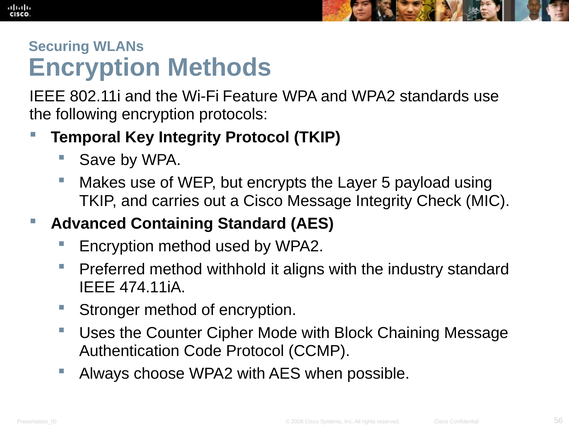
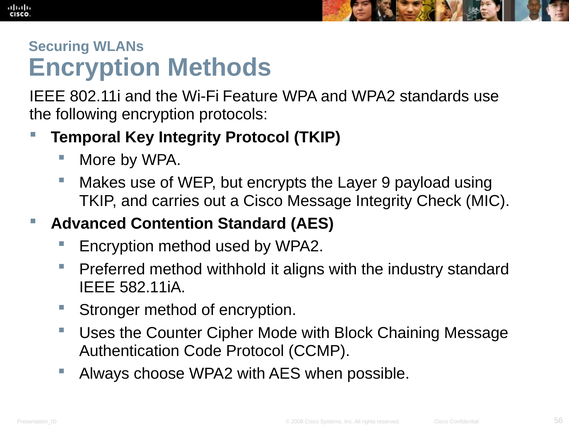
Save: Save -> More
5: 5 -> 9
Containing: Containing -> Contention
474.11iA: 474.11iA -> 582.11iA
